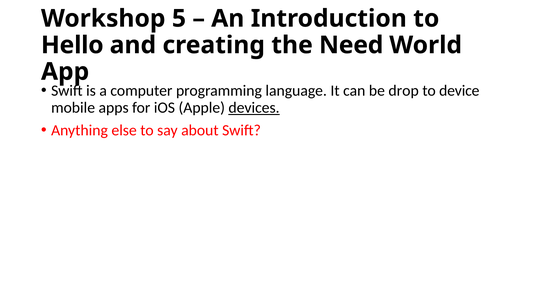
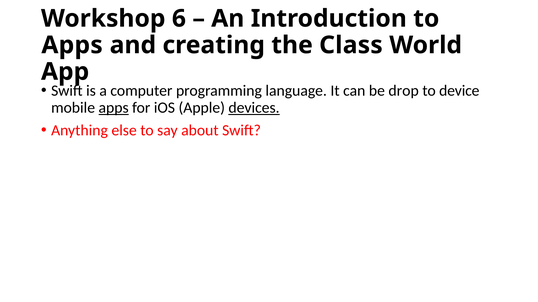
5: 5 -> 6
Hello at (72, 45): Hello -> Apps
Need: Need -> Class
apps at (114, 108) underline: none -> present
